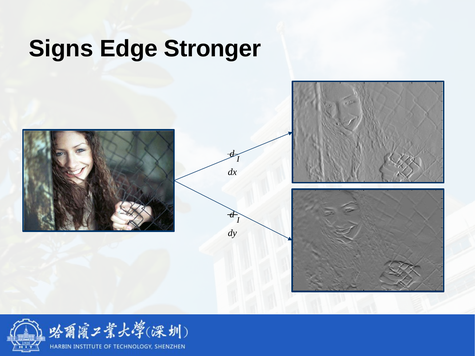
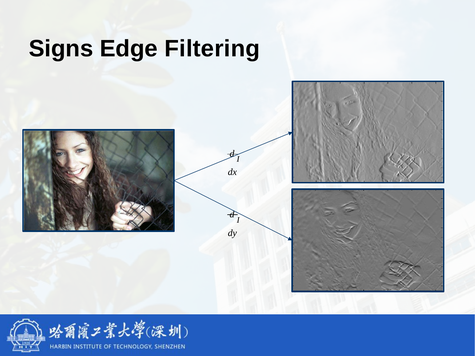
Stronger: Stronger -> Filtering
